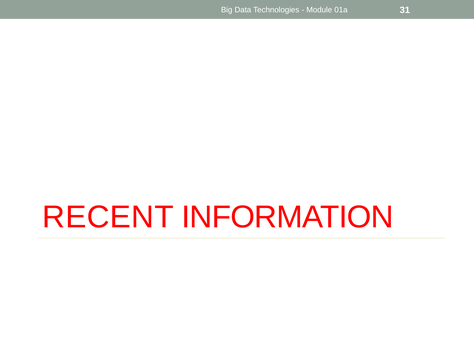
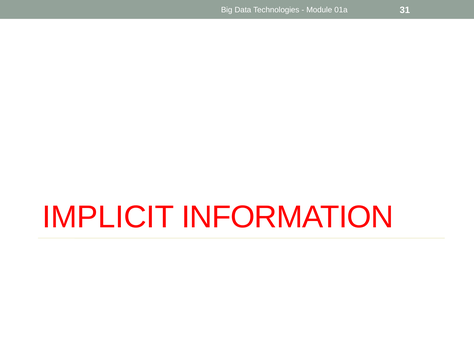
RECENT: RECENT -> IMPLICIT
